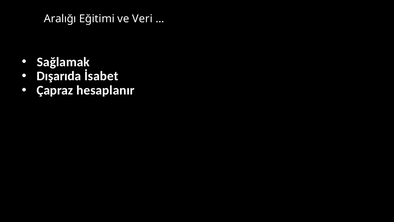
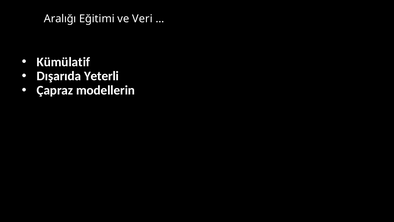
Sağlamak: Sağlamak -> Kümülatif
İsabet: İsabet -> Yeterli
hesaplanır: hesaplanır -> modellerin
